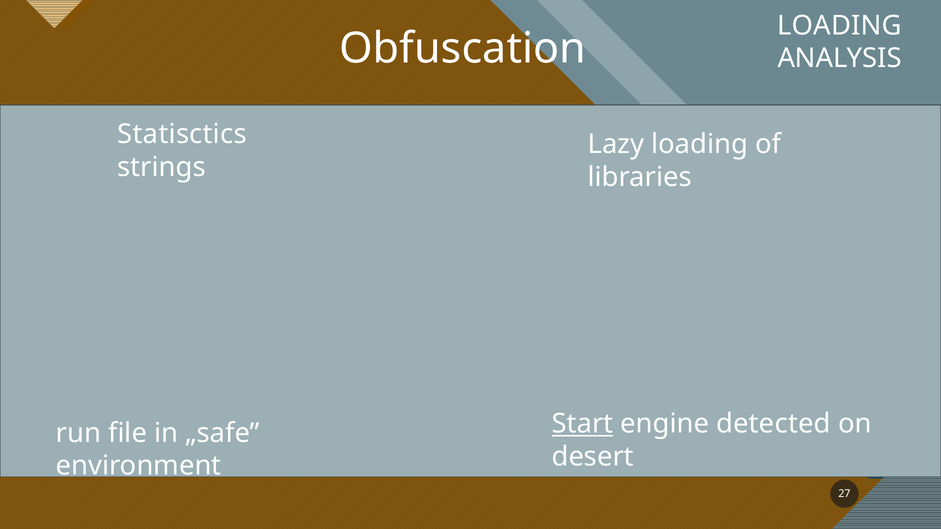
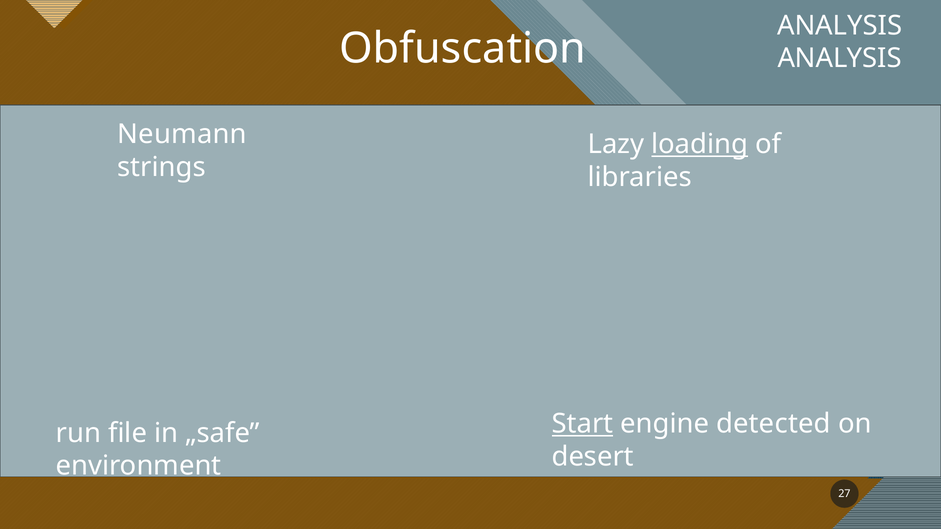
LOADING at (839, 26): LOADING -> ANALYSIS
Statisctics: Statisctics -> Neumann
loading at (700, 144) underline: none -> present
